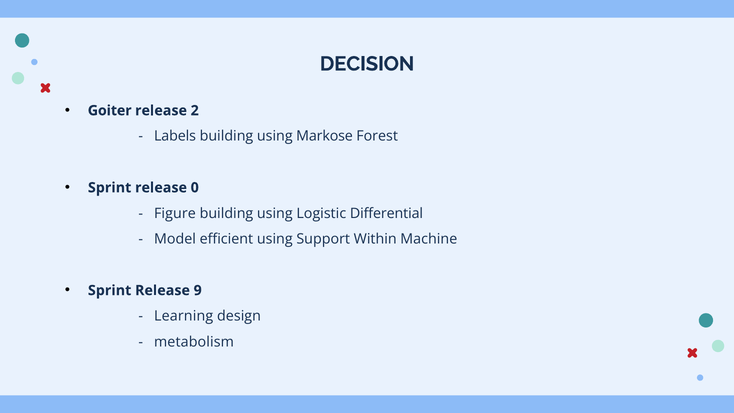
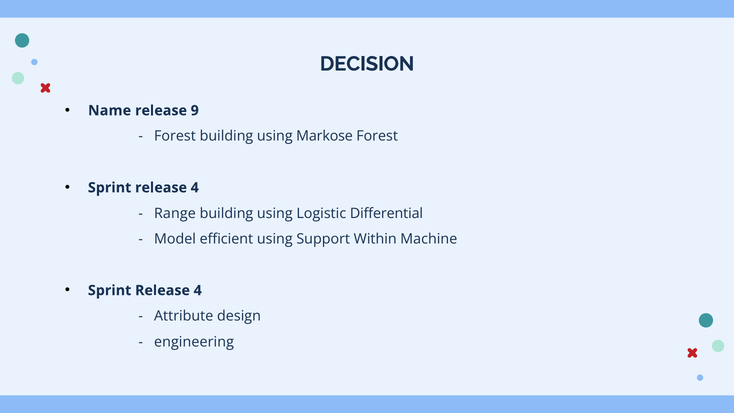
Goiter: Goiter -> Name
2: 2 -> 9
Labels at (175, 136): Labels -> Forest
0 at (195, 188): 0 -> 4
Figure: Figure -> Range
9 at (198, 290): 9 -> 4
Learning: Learning -> Attribute
metabolism: metabolism -> engineering
